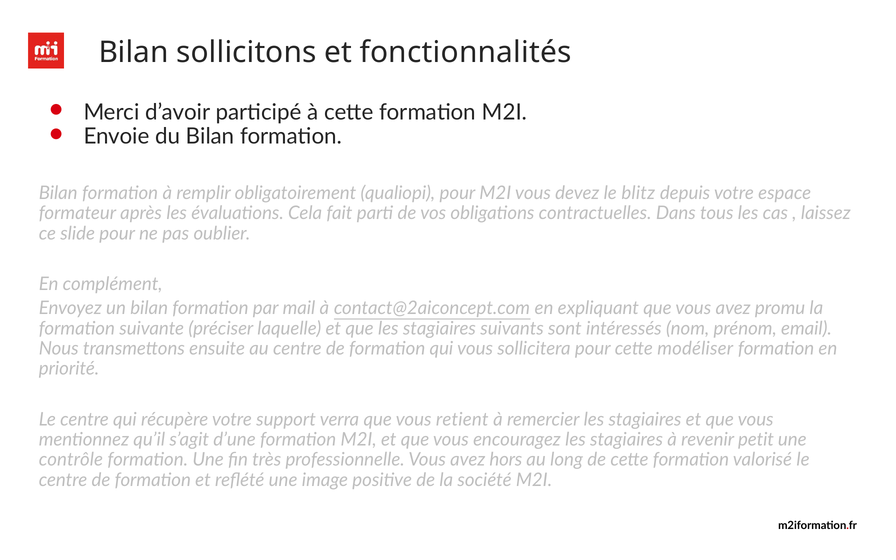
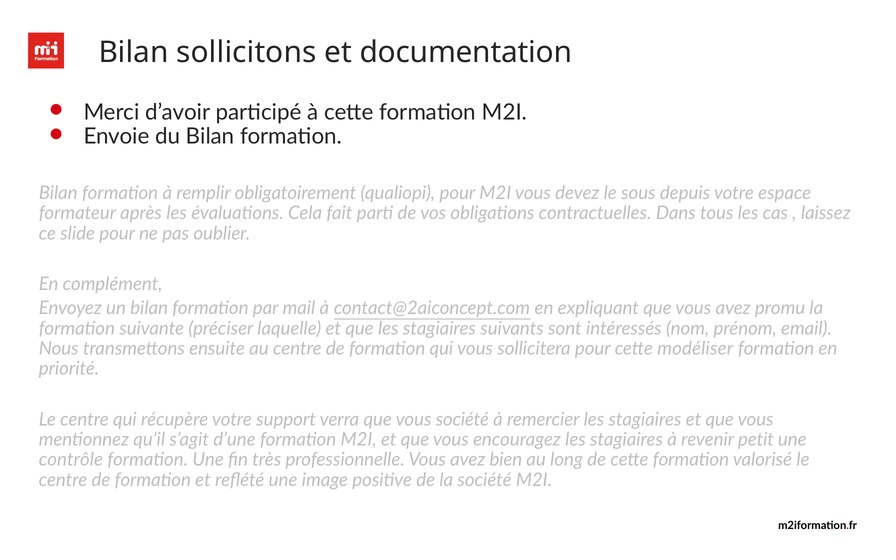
fonctionnalités: fonctionnalités -> documentation
blitz: blitz -> sous
vous retient: retient -> société
hors: hors -> bien
